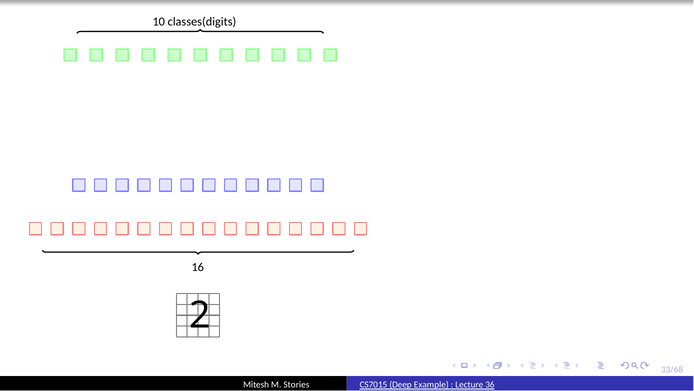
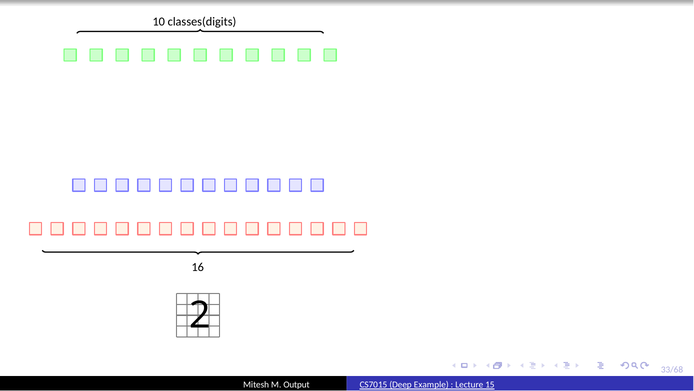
Stories: Stories -> Output
36: 36 -> 15
